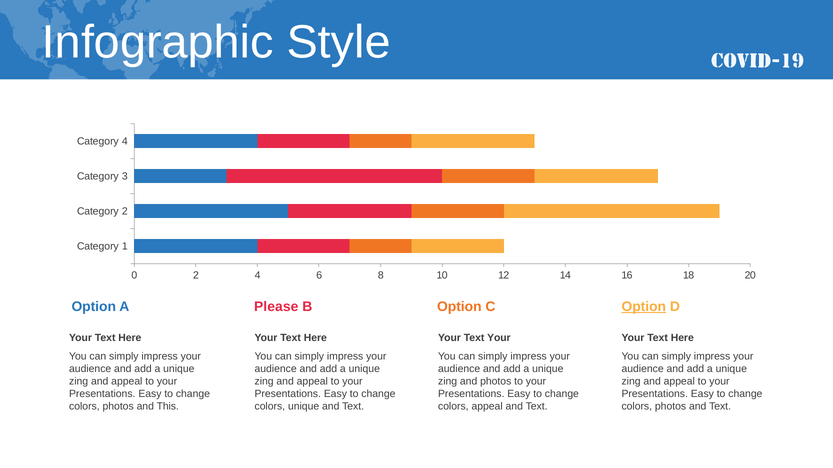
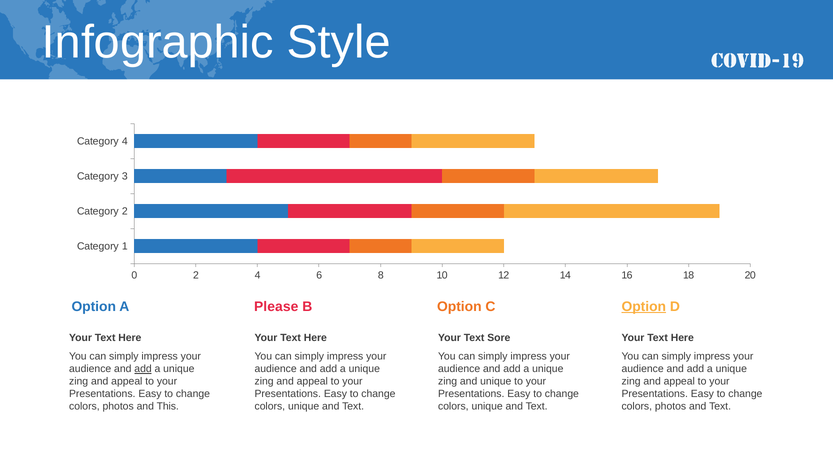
Your Text Your: Your -> Sore
add at (143, 369) underline: none -> present
and photos: photos -> unique
appeal at (487, 407): appeal -> unique
